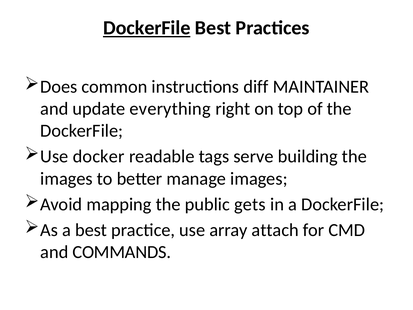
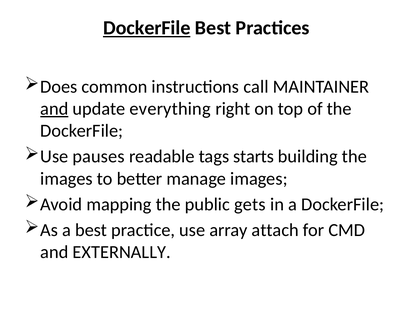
diff: diff -> call
and at (54, 109) underline: none -> present
docker: docker -> pauses
serve: serve -> starts
COMMANDS: COMMANDS -> EXTERNALLY
